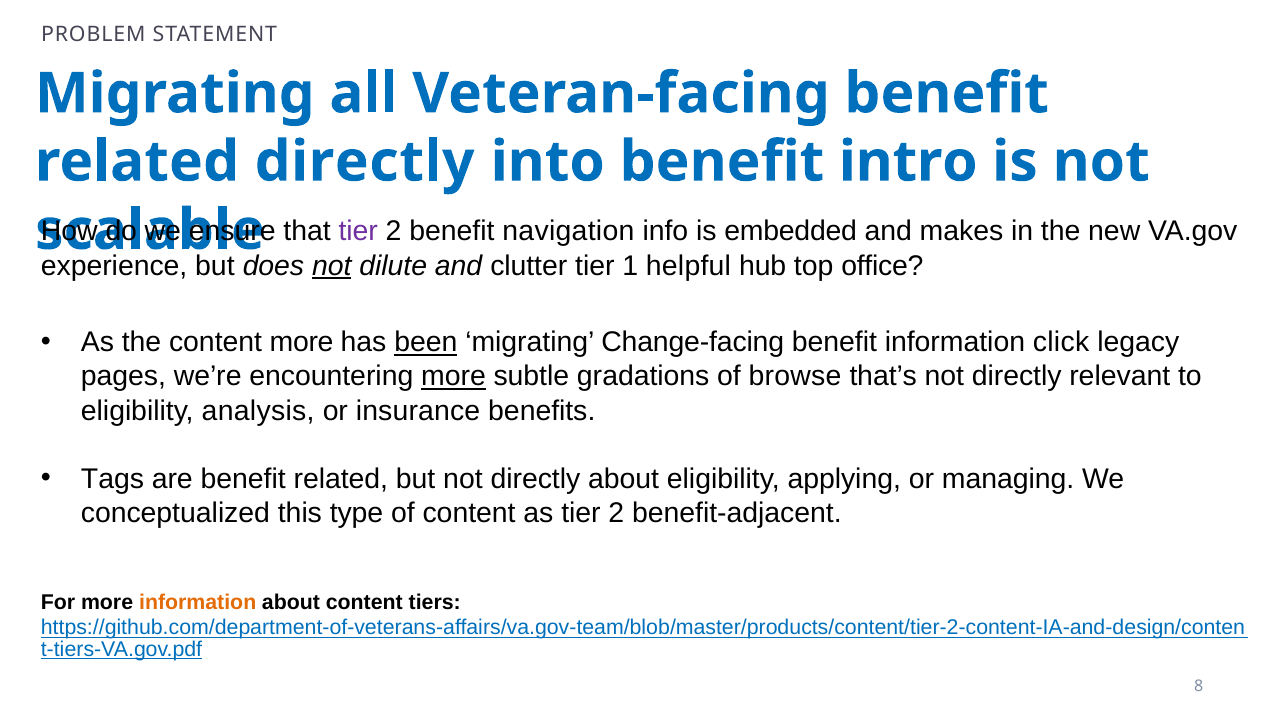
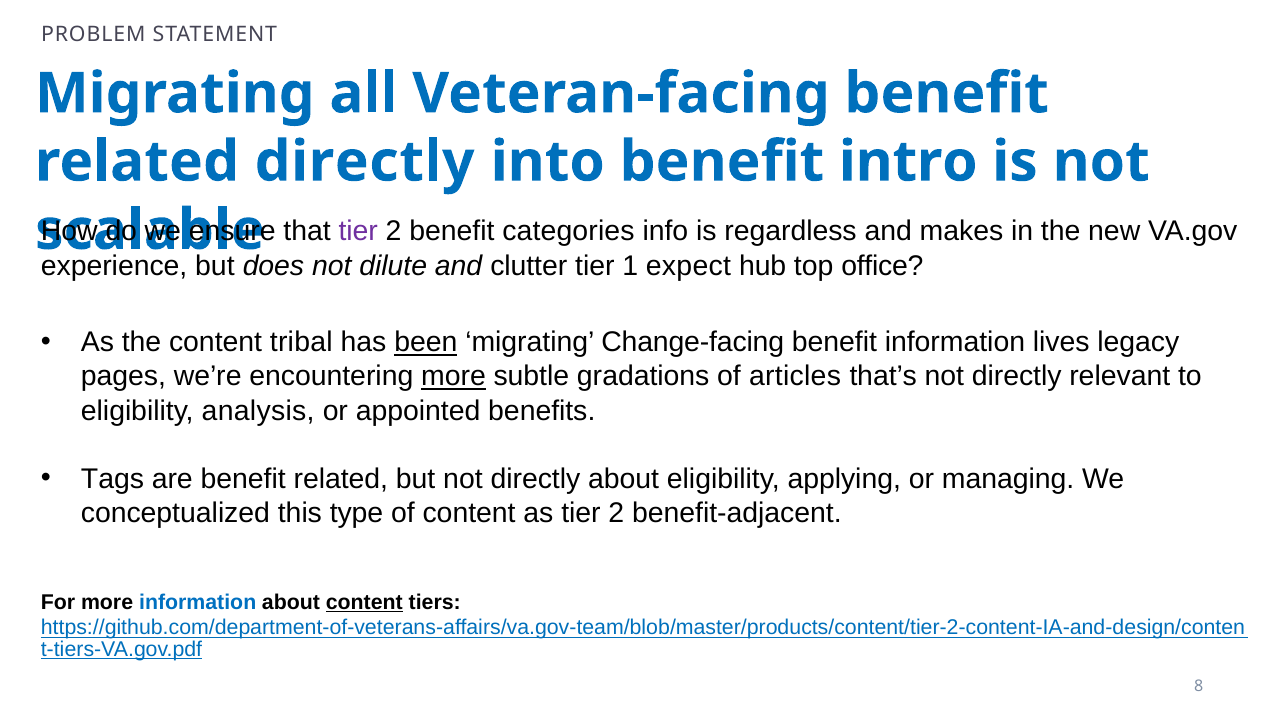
navigation: navigation -> categories
embedded: embedded -> regardless
not at (332, 266) underline: present -> none
helpful: helpful -> expect
content more: more -> tribal
click: click -> lives
browse: browse -> articles
insurance: insurance -> appointed
information at (198, 602) colour: orange -> blue
content at (364, 602) underline: none -> present
